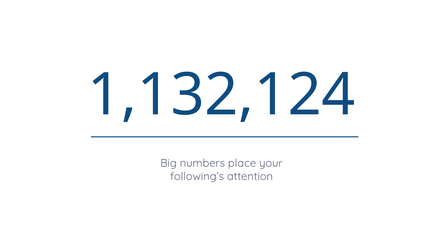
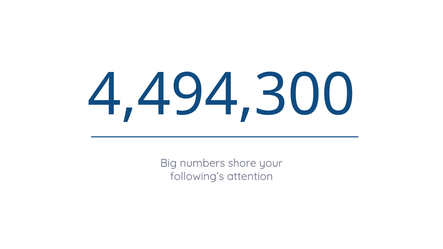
1,132,124: 1,132,124 -> 4,494,300
place: place -> shore
